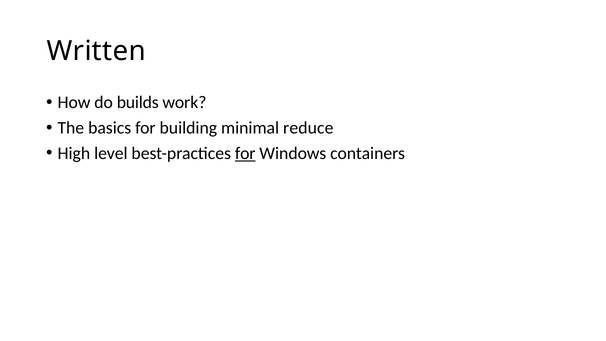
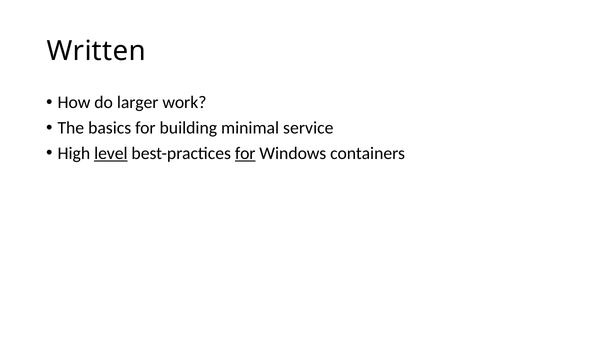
builds: builds -> larger
reduce: reduce -> service
level underline: none -> present
